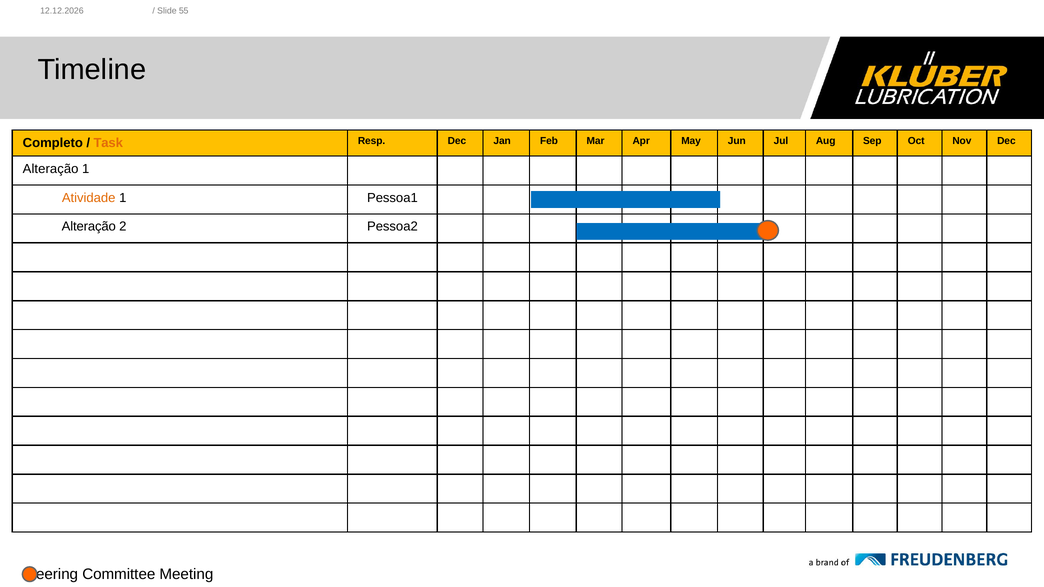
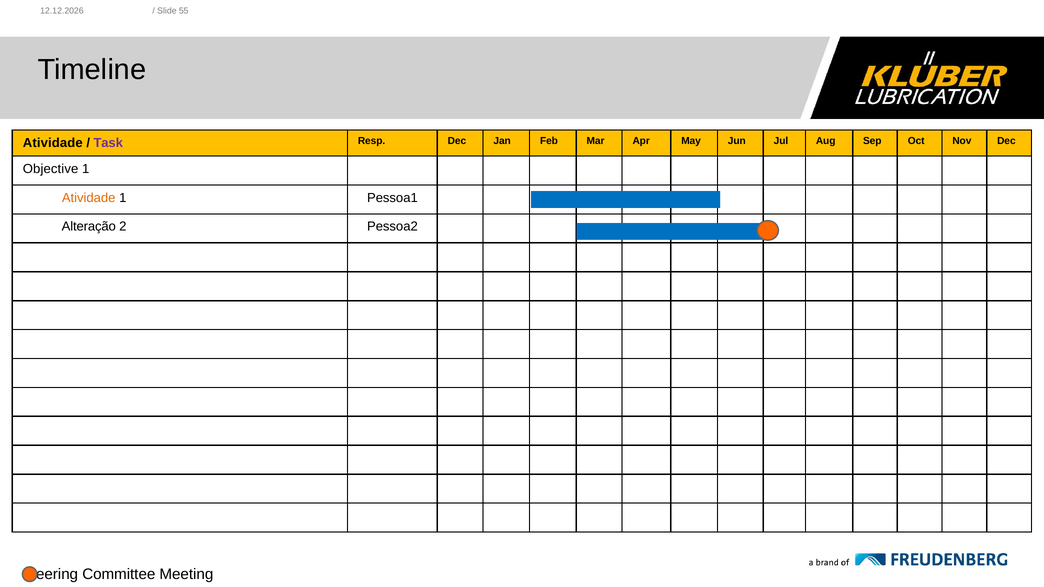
Completo at (53, 143): Completo -> Atividade
Task colour: orange -> purple
Alteração at (51, 169): Alteração -> Objective
